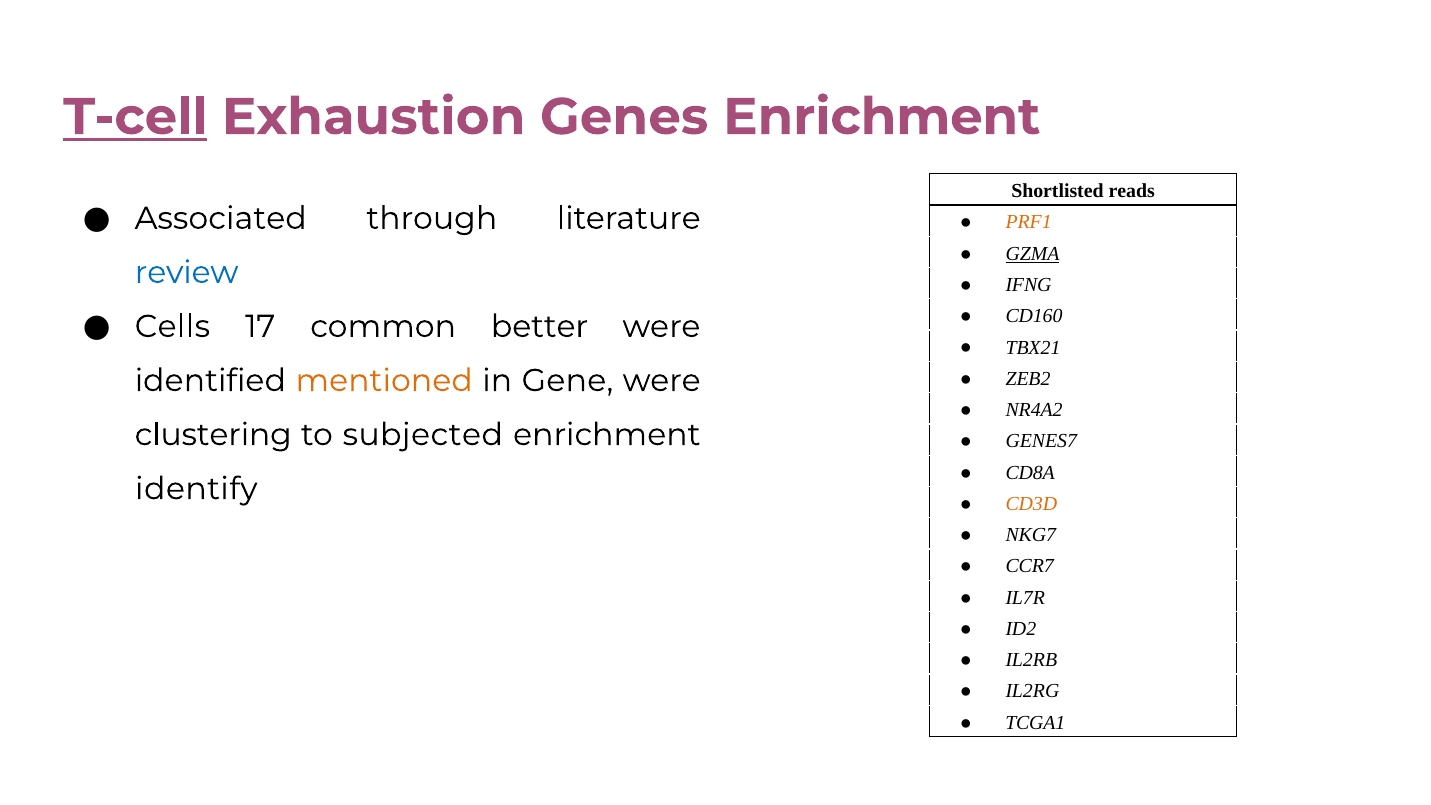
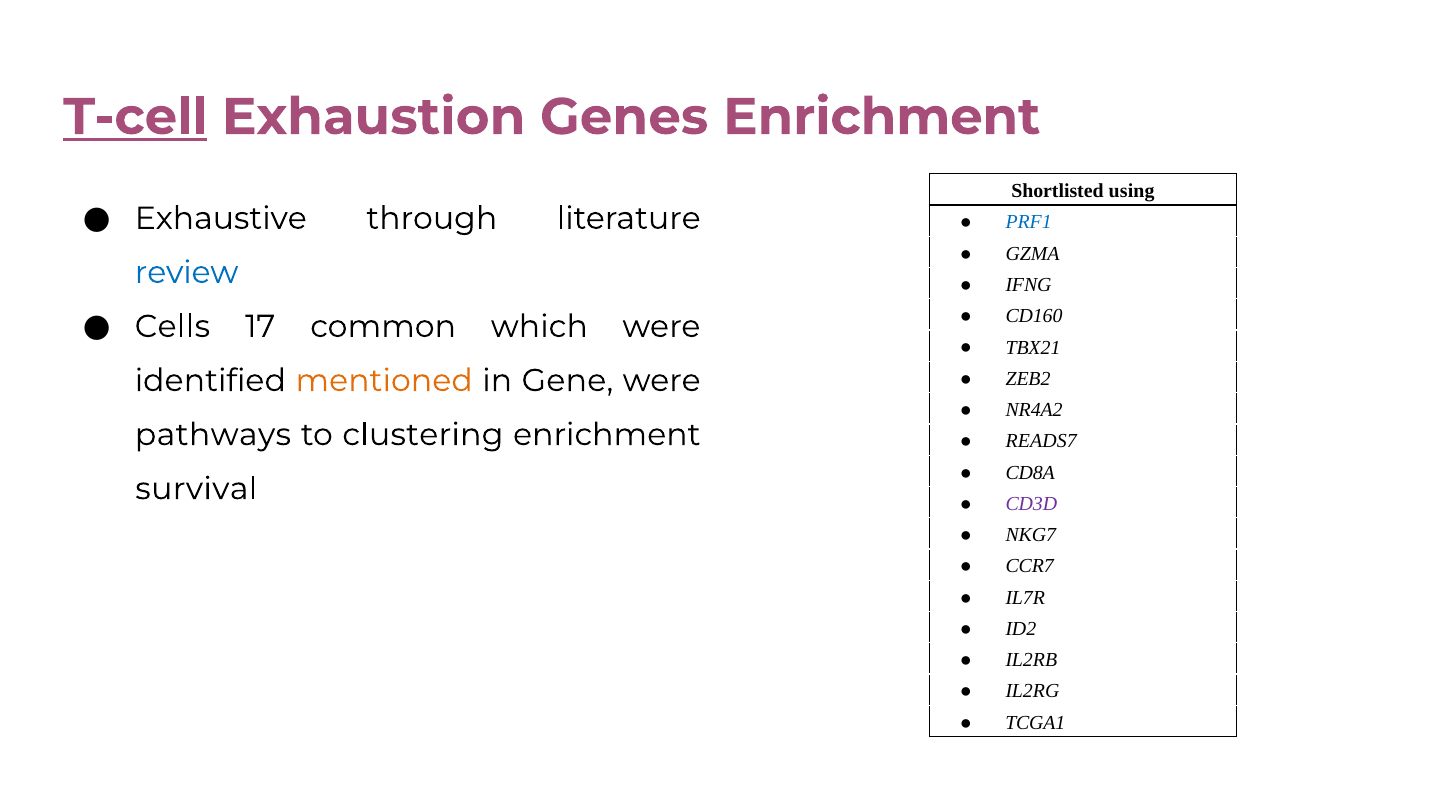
reads: reads -> using
Associated: Associated -> Exhaustive
PRF1 colour: orange -> blue
GZMA underline: present -> none
better: better -> which
clustering: clustering -> pathways
subjected: subjected -> clustering
GENES7: GENES7 -> READS7
identify: identify -> survival
CD3D colour: orange -> purple
